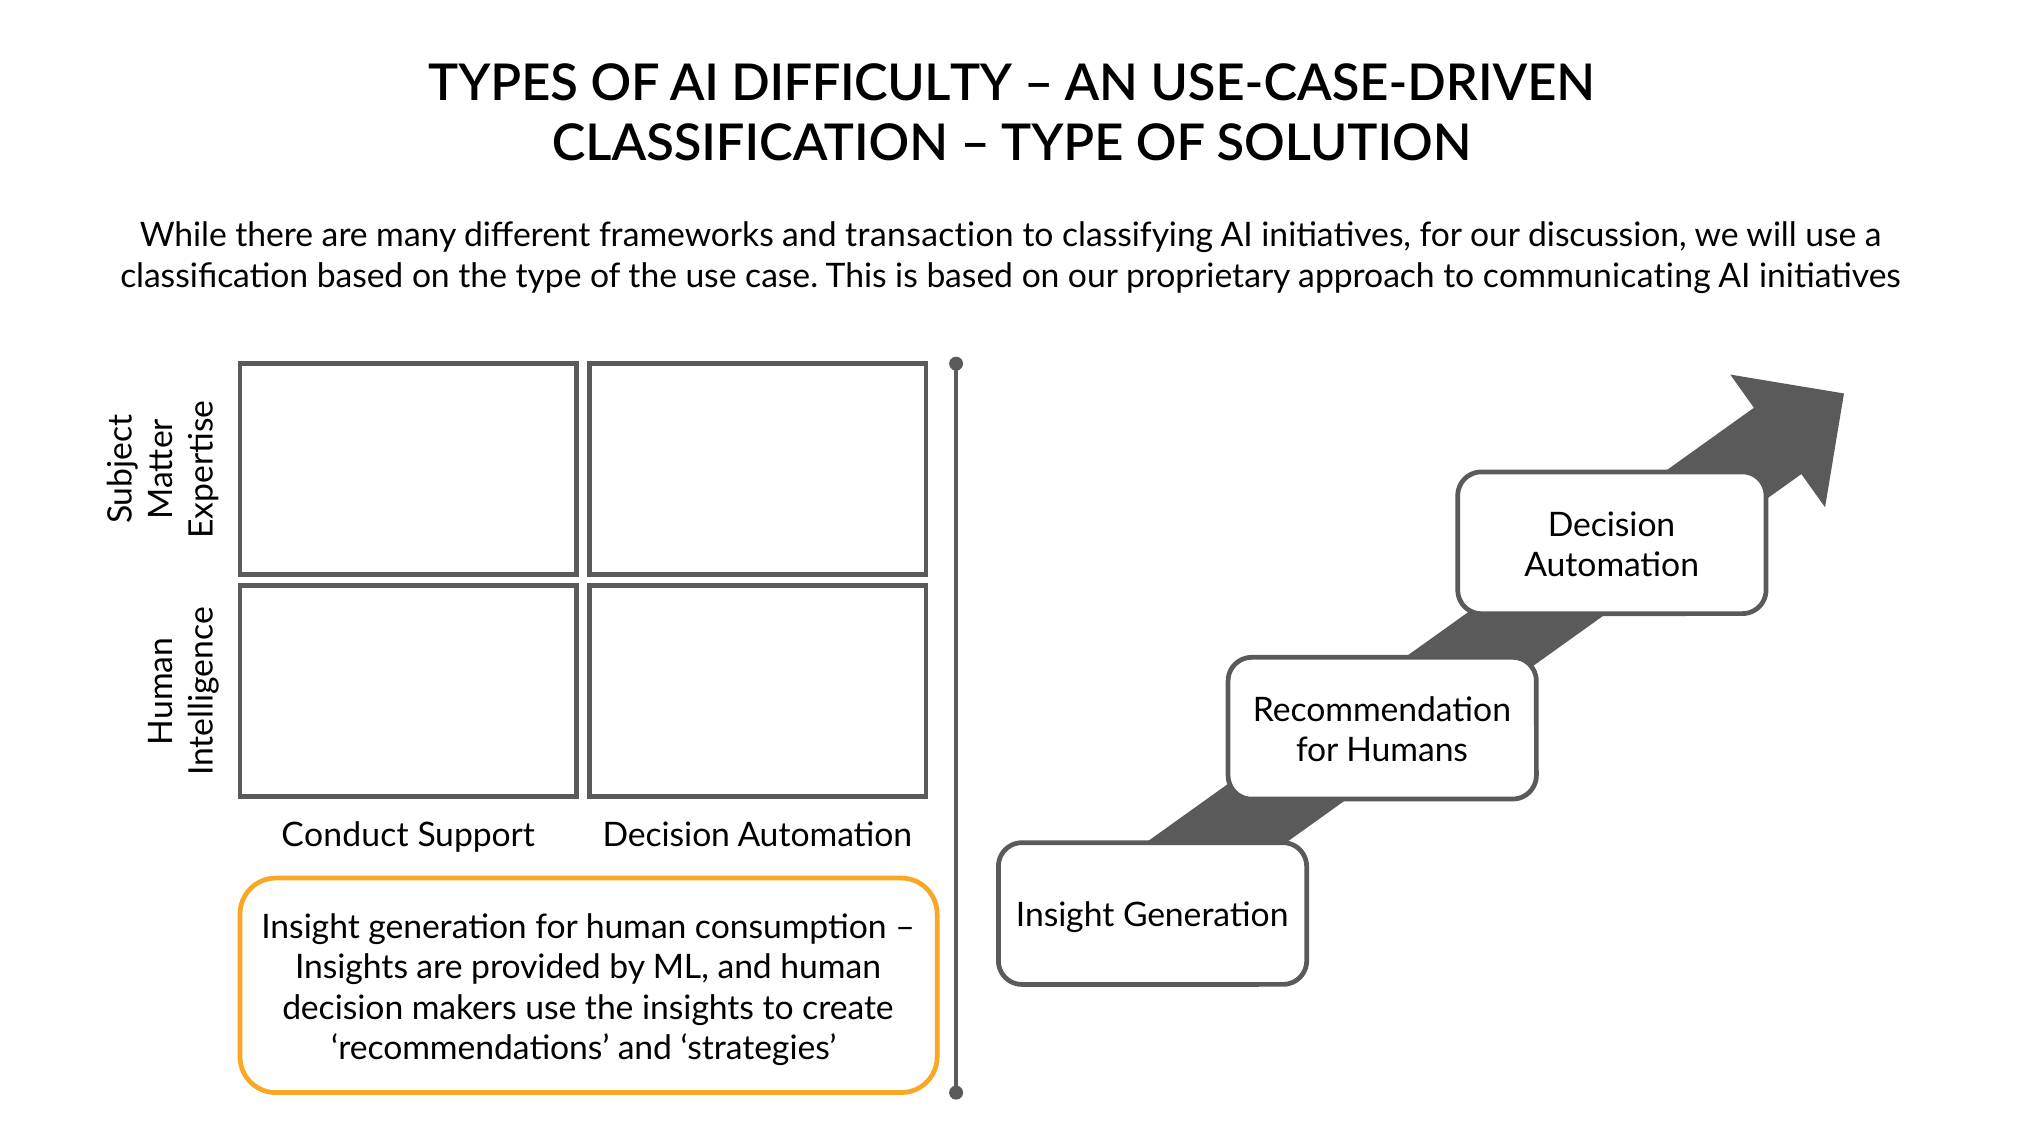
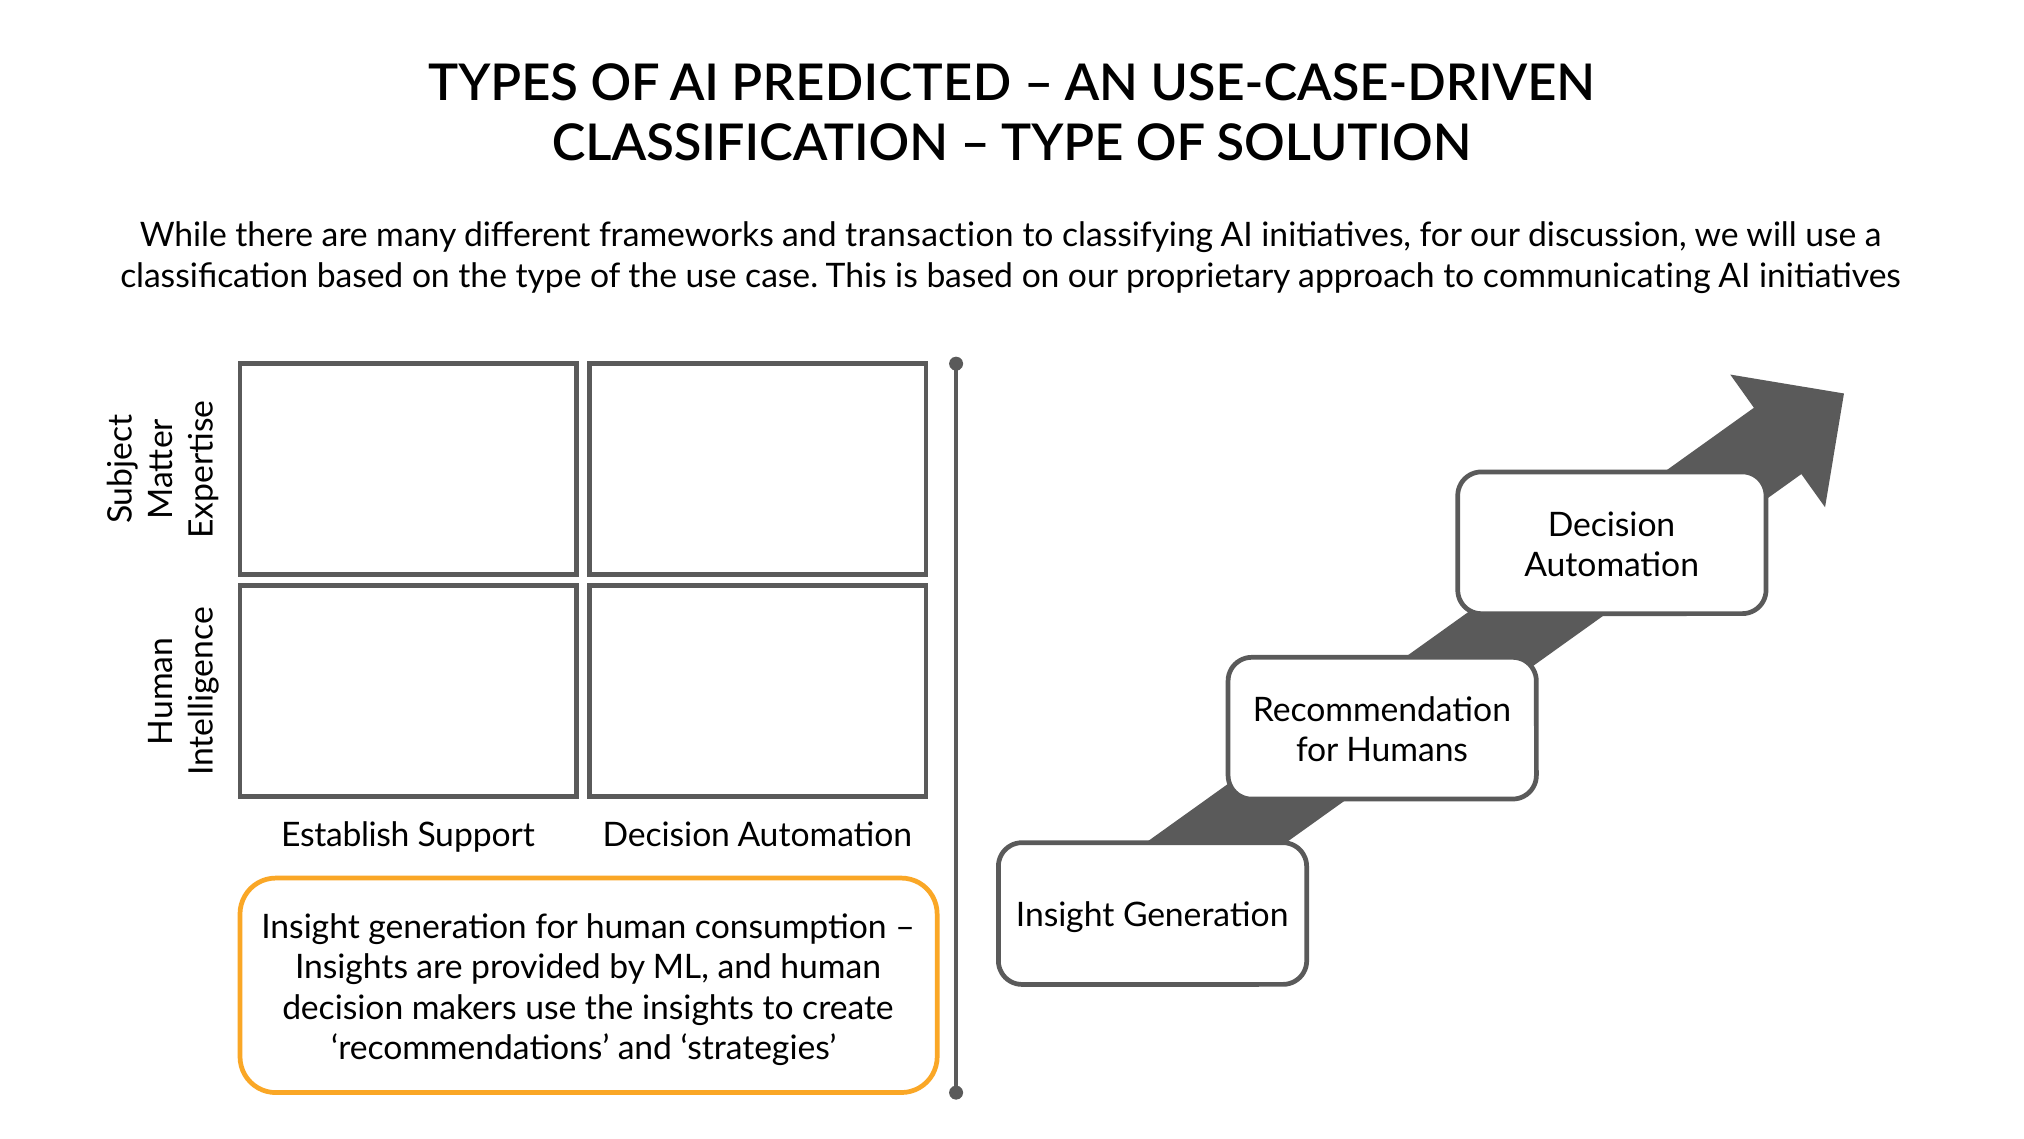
DIFFICULTY: DIFFICULTY -> PREDICTED
Conduct: Conduct -> Establish
